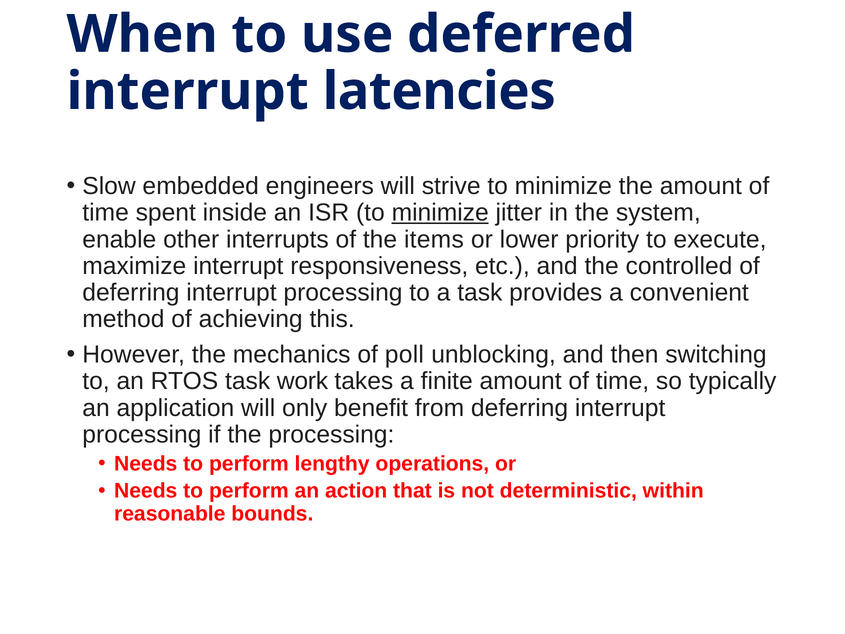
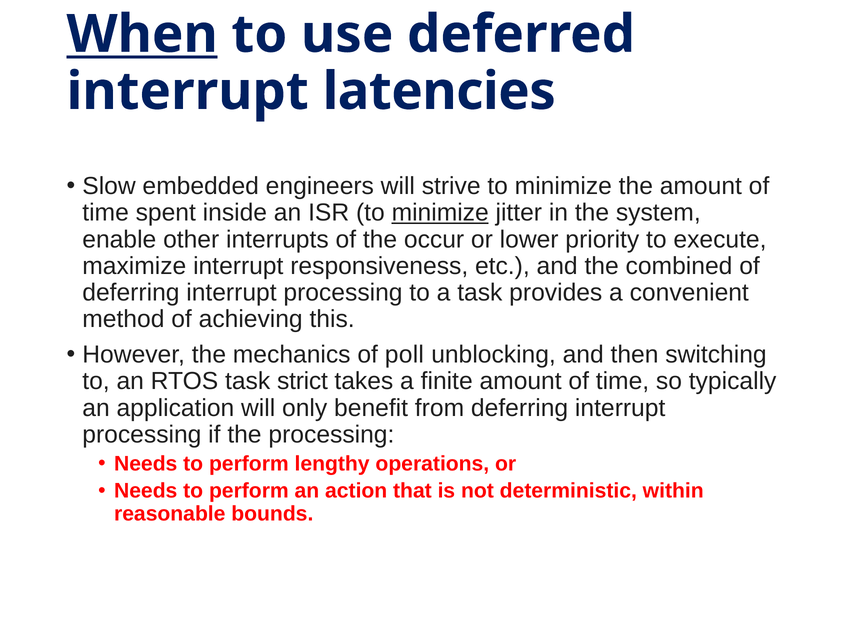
When underline: none -> present
items: items -> occur
controlled: controlled -> combined
work: work -> strict
